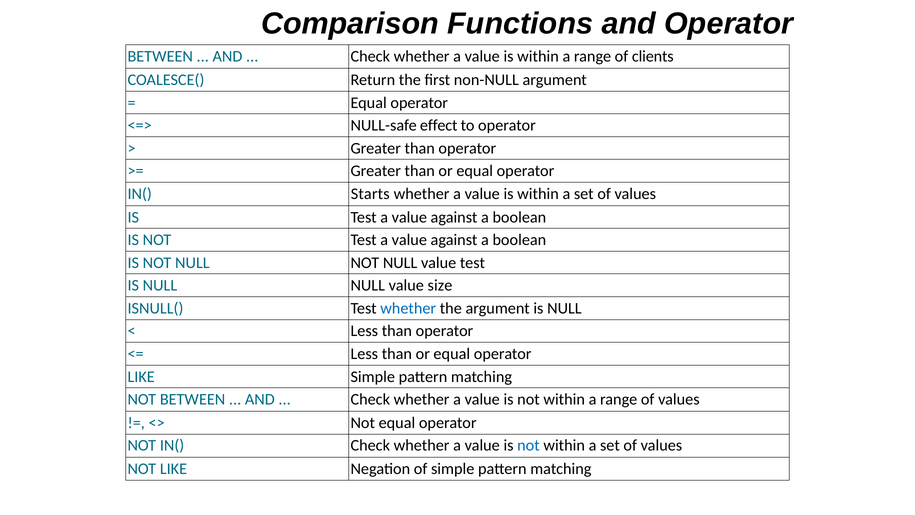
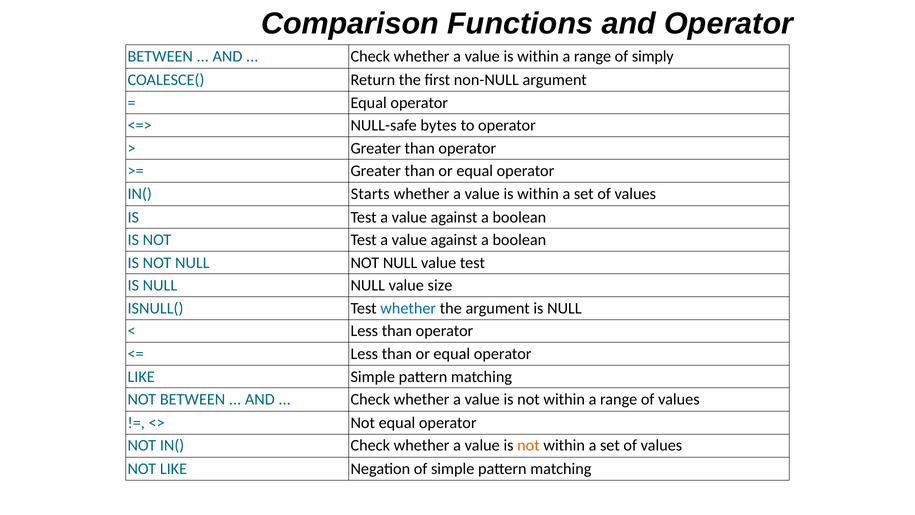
clients: clients -> simply
effect: effect -> bytes
not at (528, 445) colour: blue -> orange
